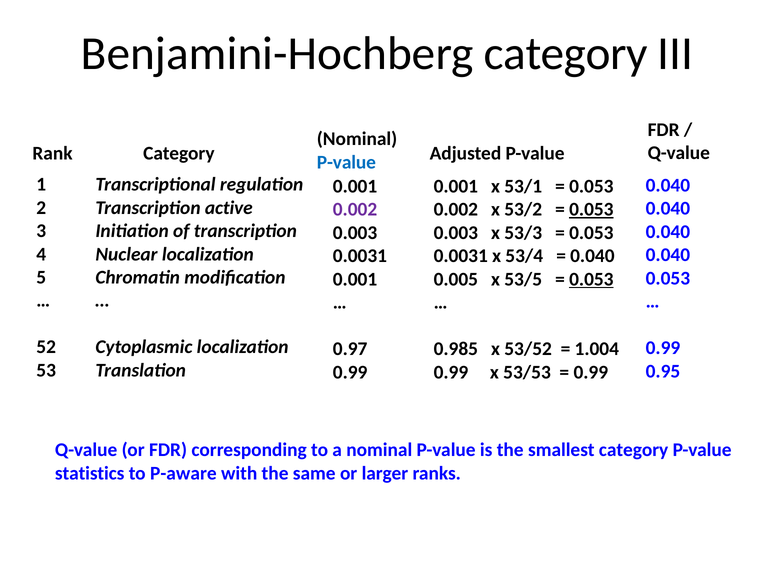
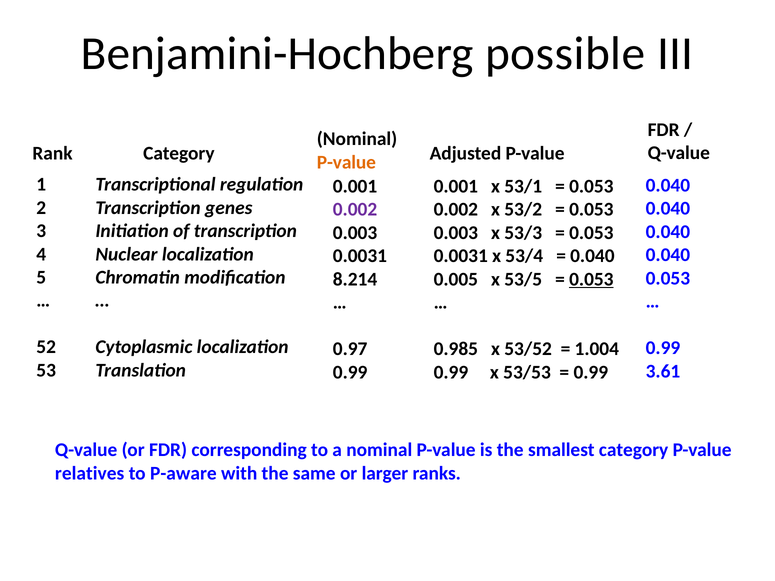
Benjamini-Hochberg category: category -> possible
P-value at (346, 162) colour: blue -> orange
active: active -> genes
0.053 at (591, 210) underline: present -> none
0.001 at (355, 279): 0.001 -> 8.214
0.95: 0.95 -> 3.61
statistics: statistics -> relatives
